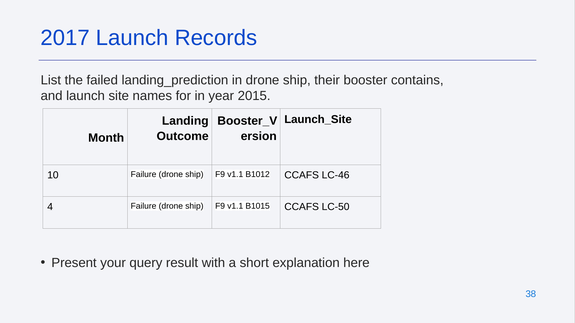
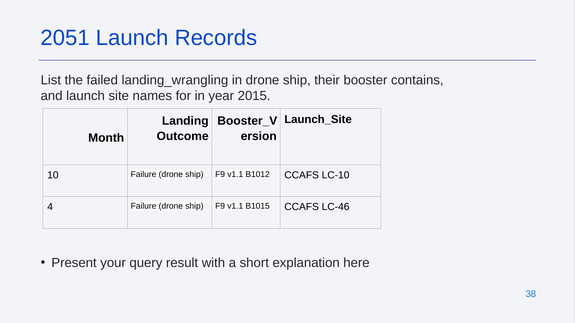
2017: 2017 -> 2051
landing_prediction: landing_prediction -> landing_wrangling
LC-46: LC-46 -> LC-10
LC-50: LC-50 -> LC-46
